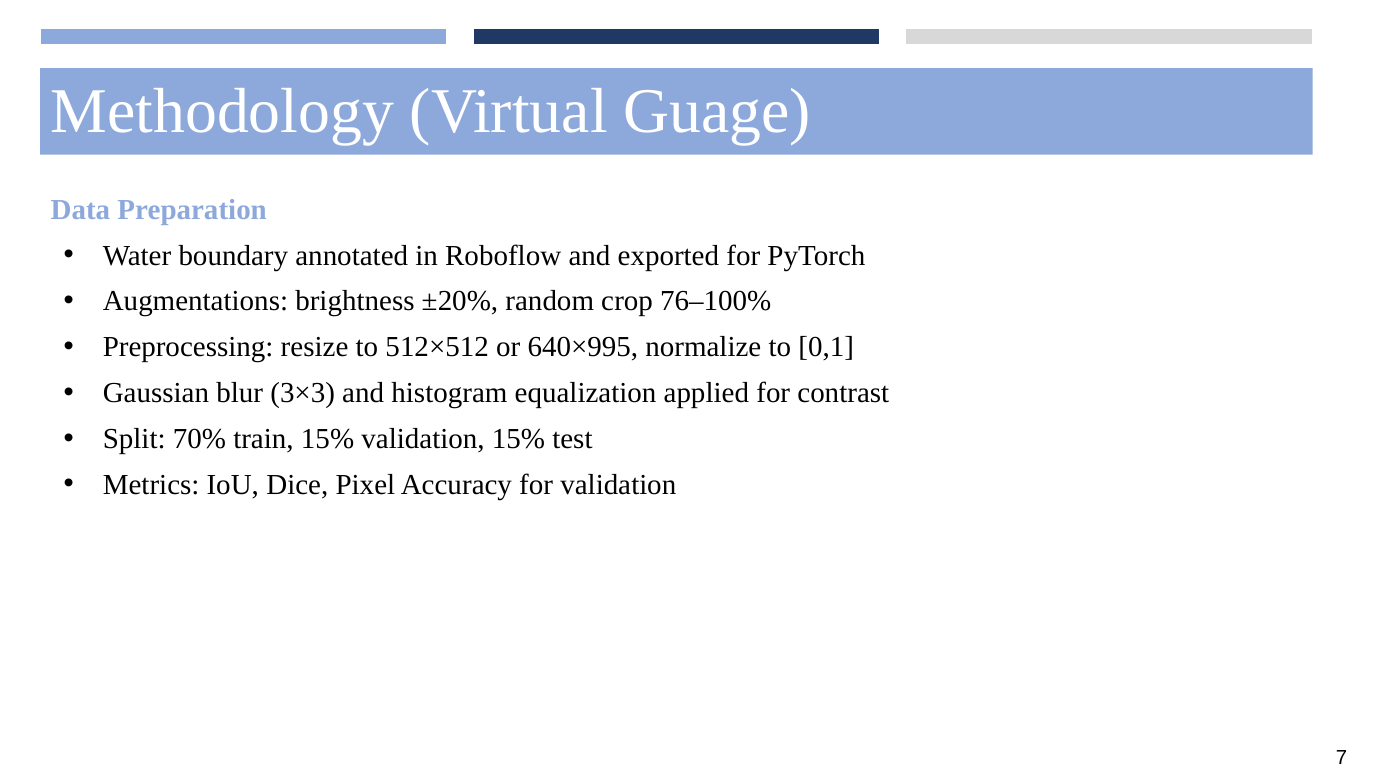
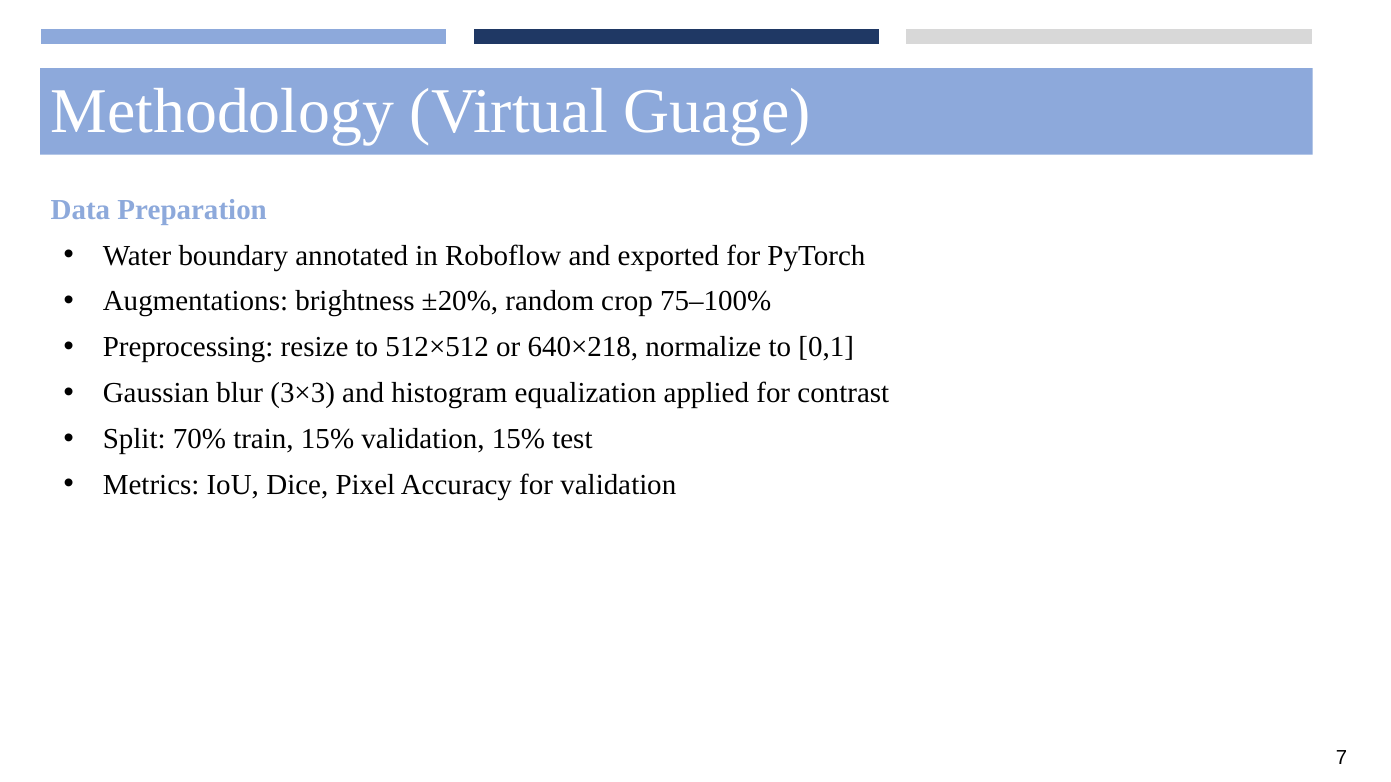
76–100%: 76–100% -> 75–100%
640×995: 640×995 -> 640×218
